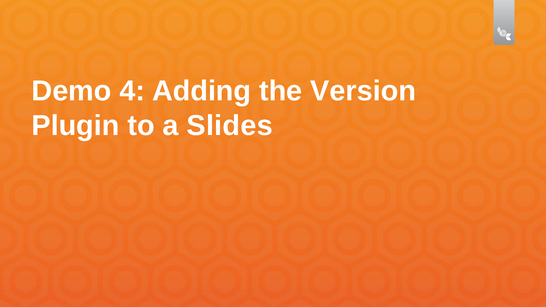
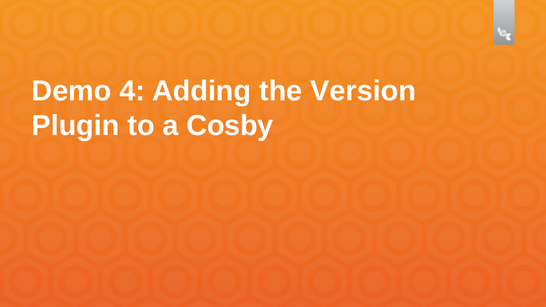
Slides: Slides -> Cosby
